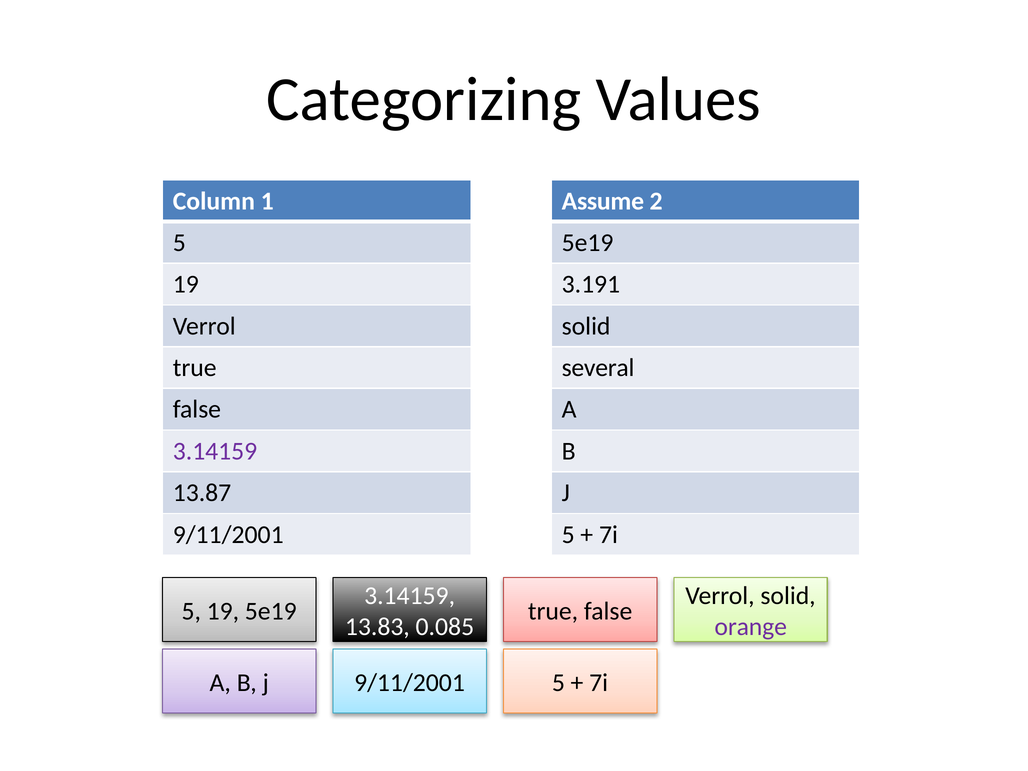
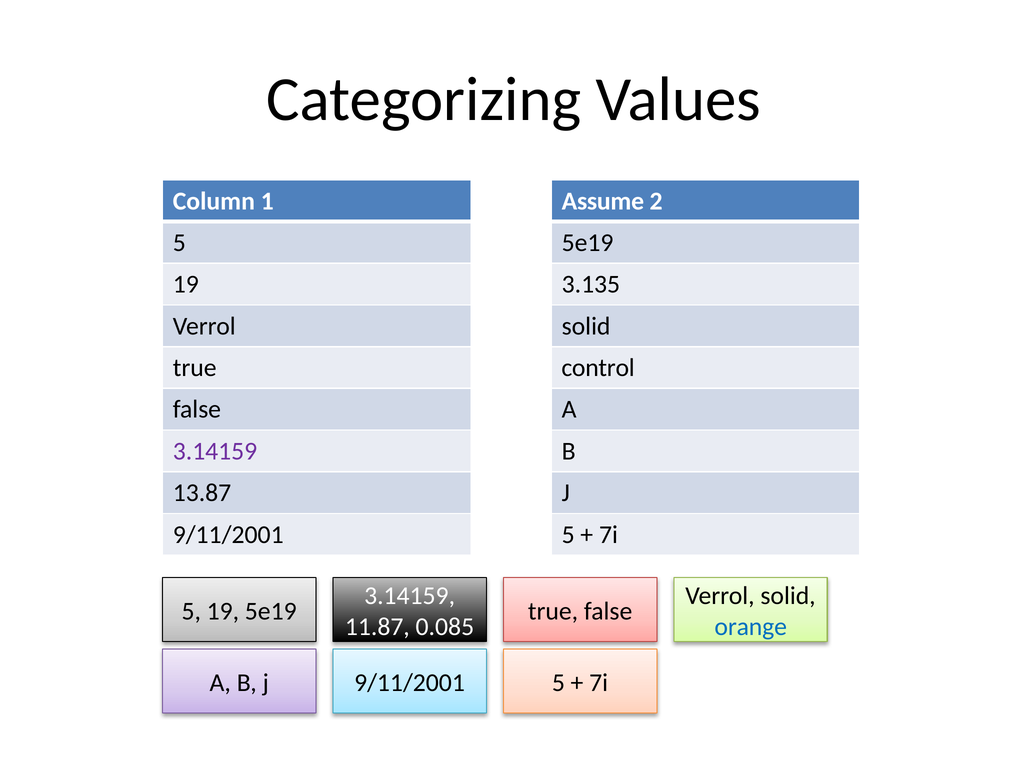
3.191: 3.191 -> 3.135
several: several -> control
13.83: 13.83 -> 11.87
orange colour: purple -> blue
